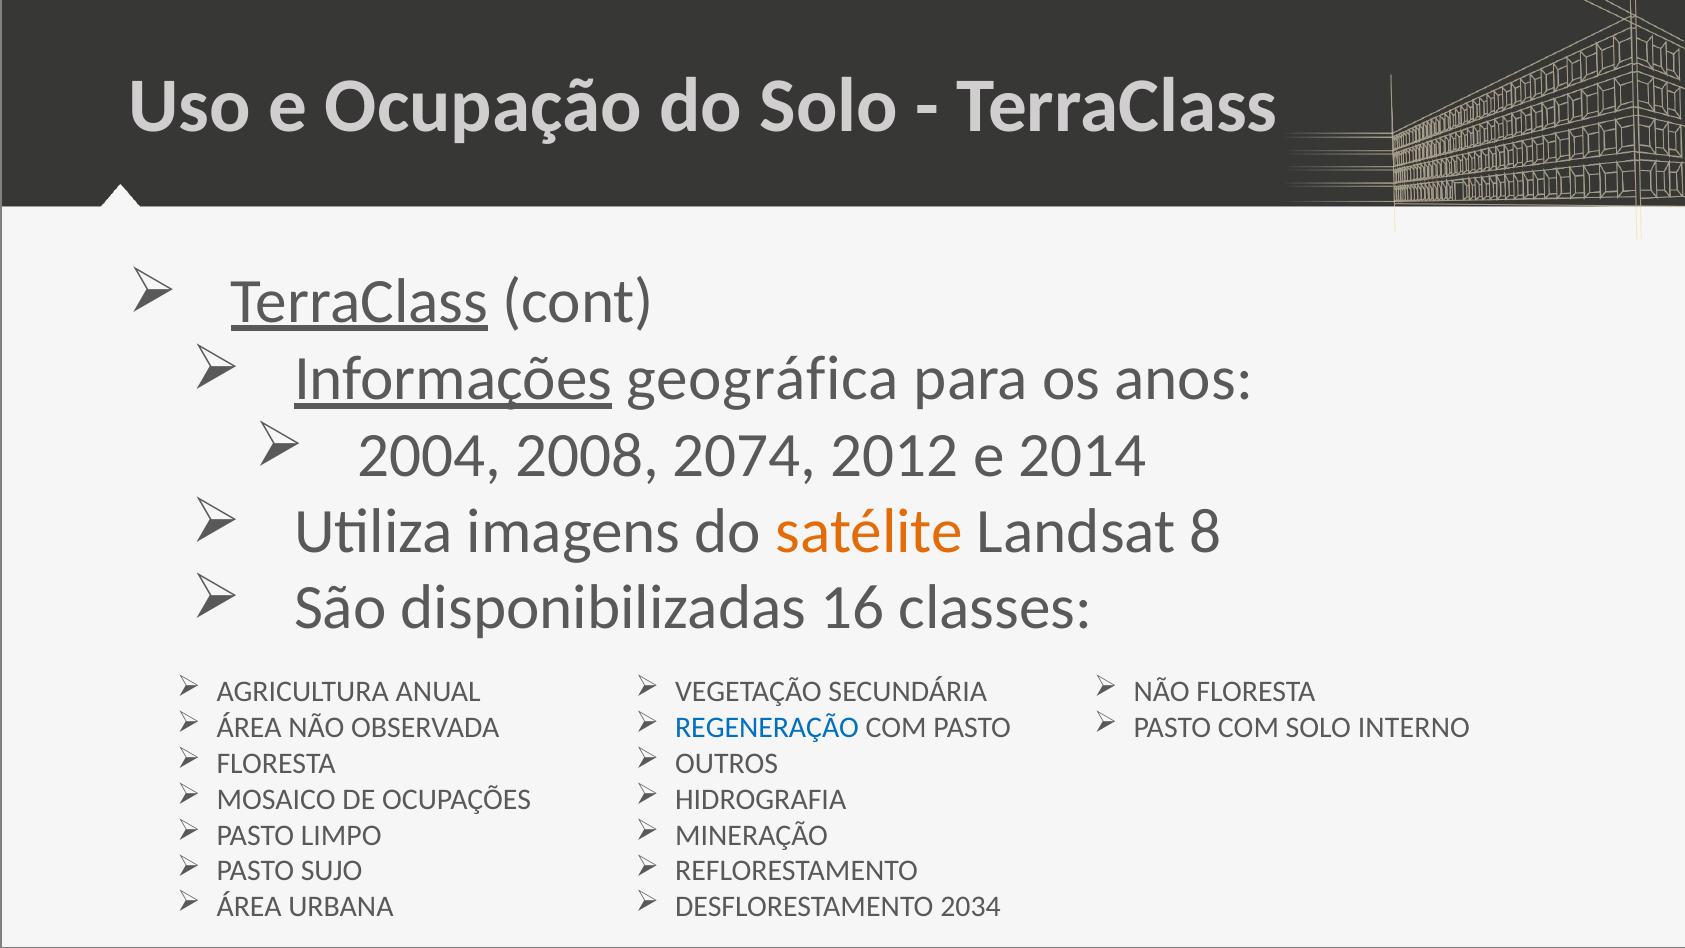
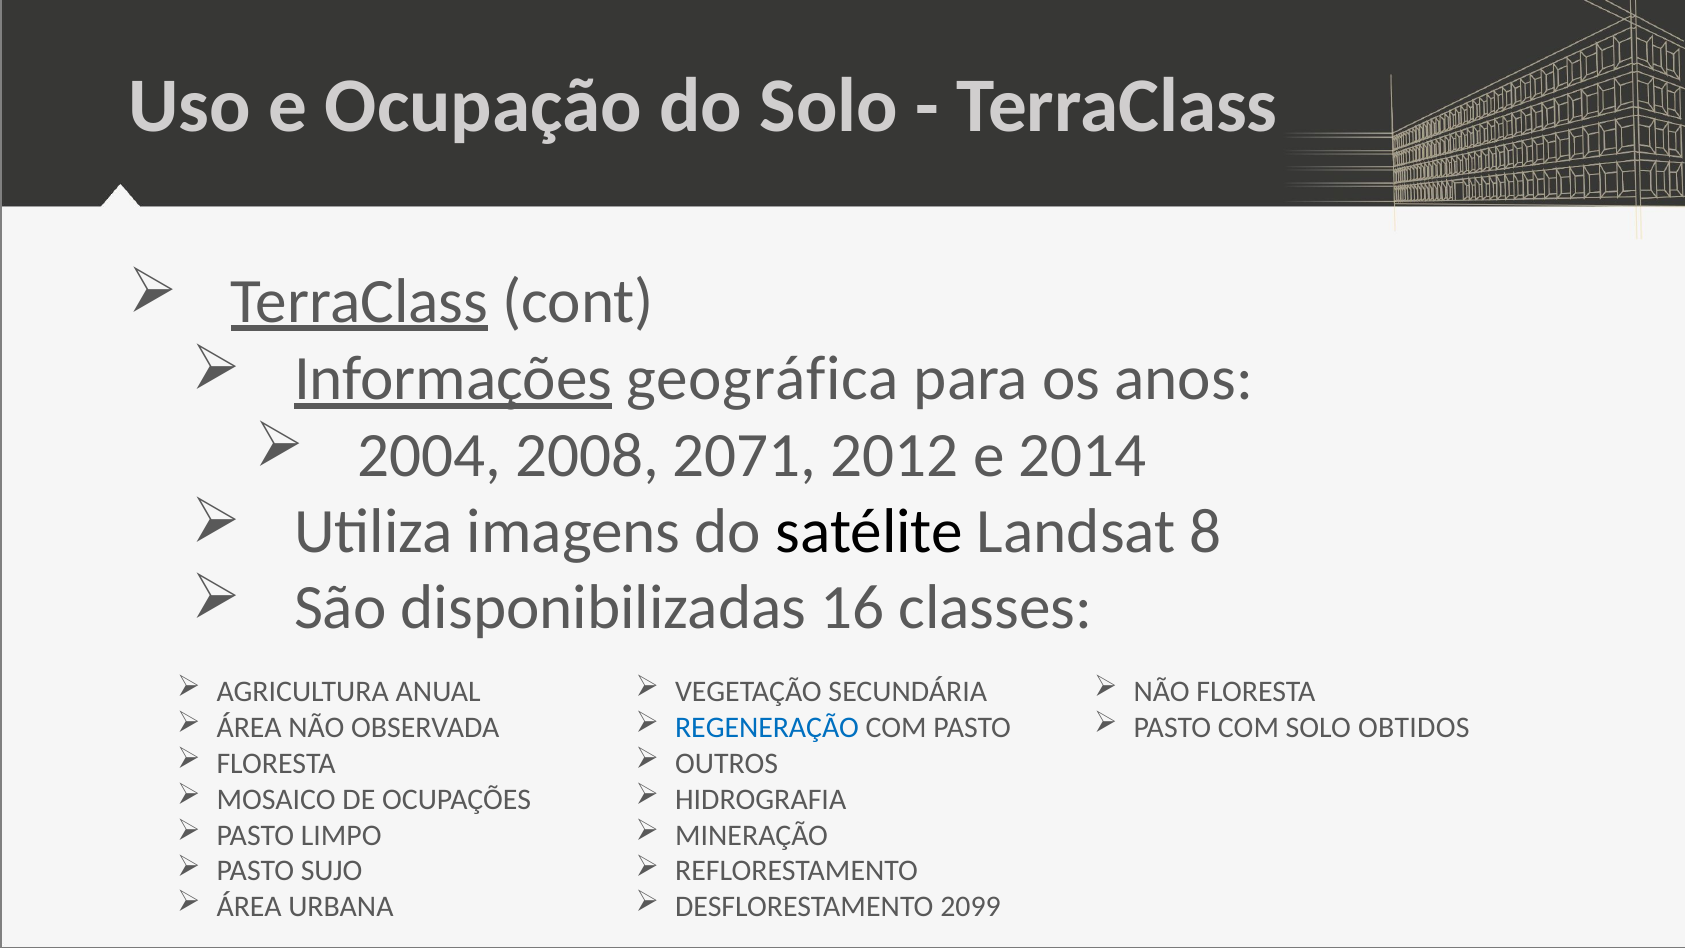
2074: 2074 -> 2071
satélite colour: orange -> black
INTERNO: INTERNO -> OBTIDOS
2034: 2034 -> 2099
